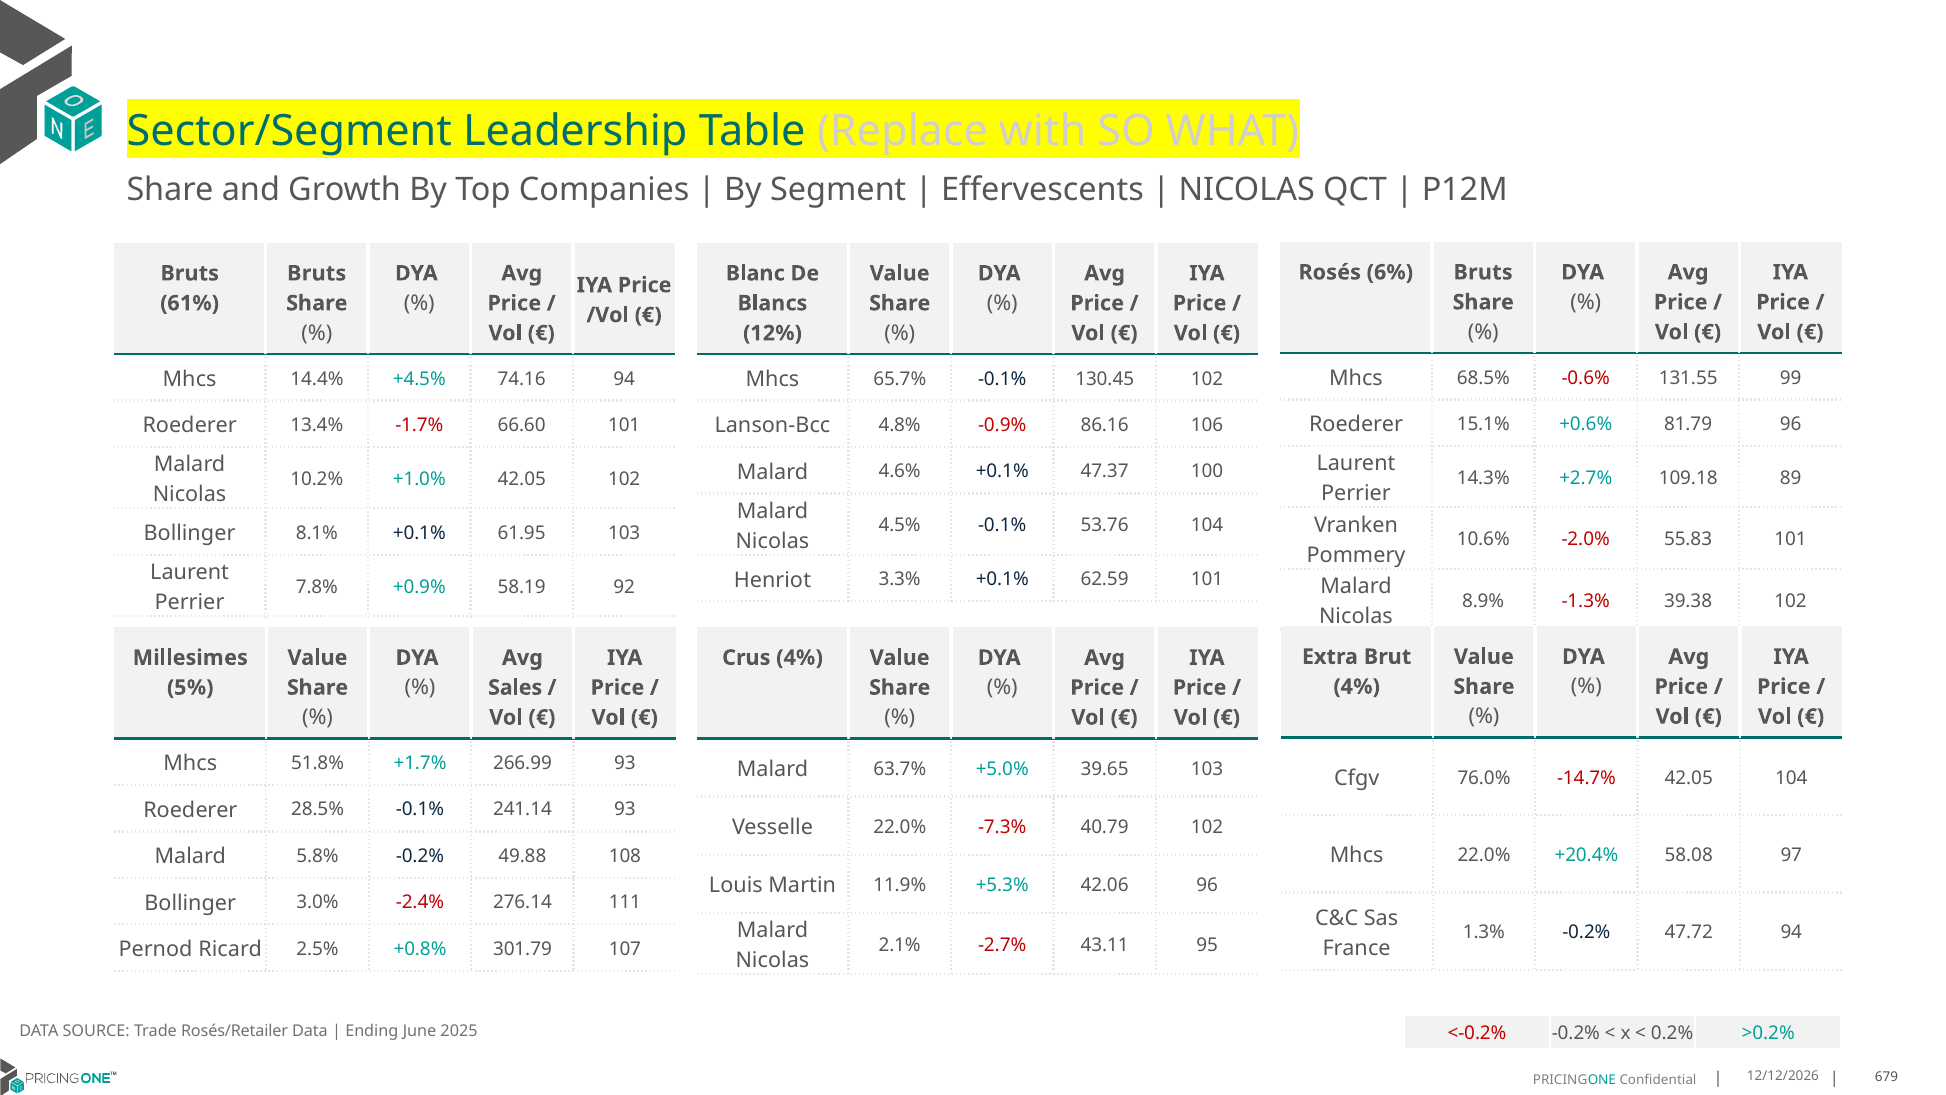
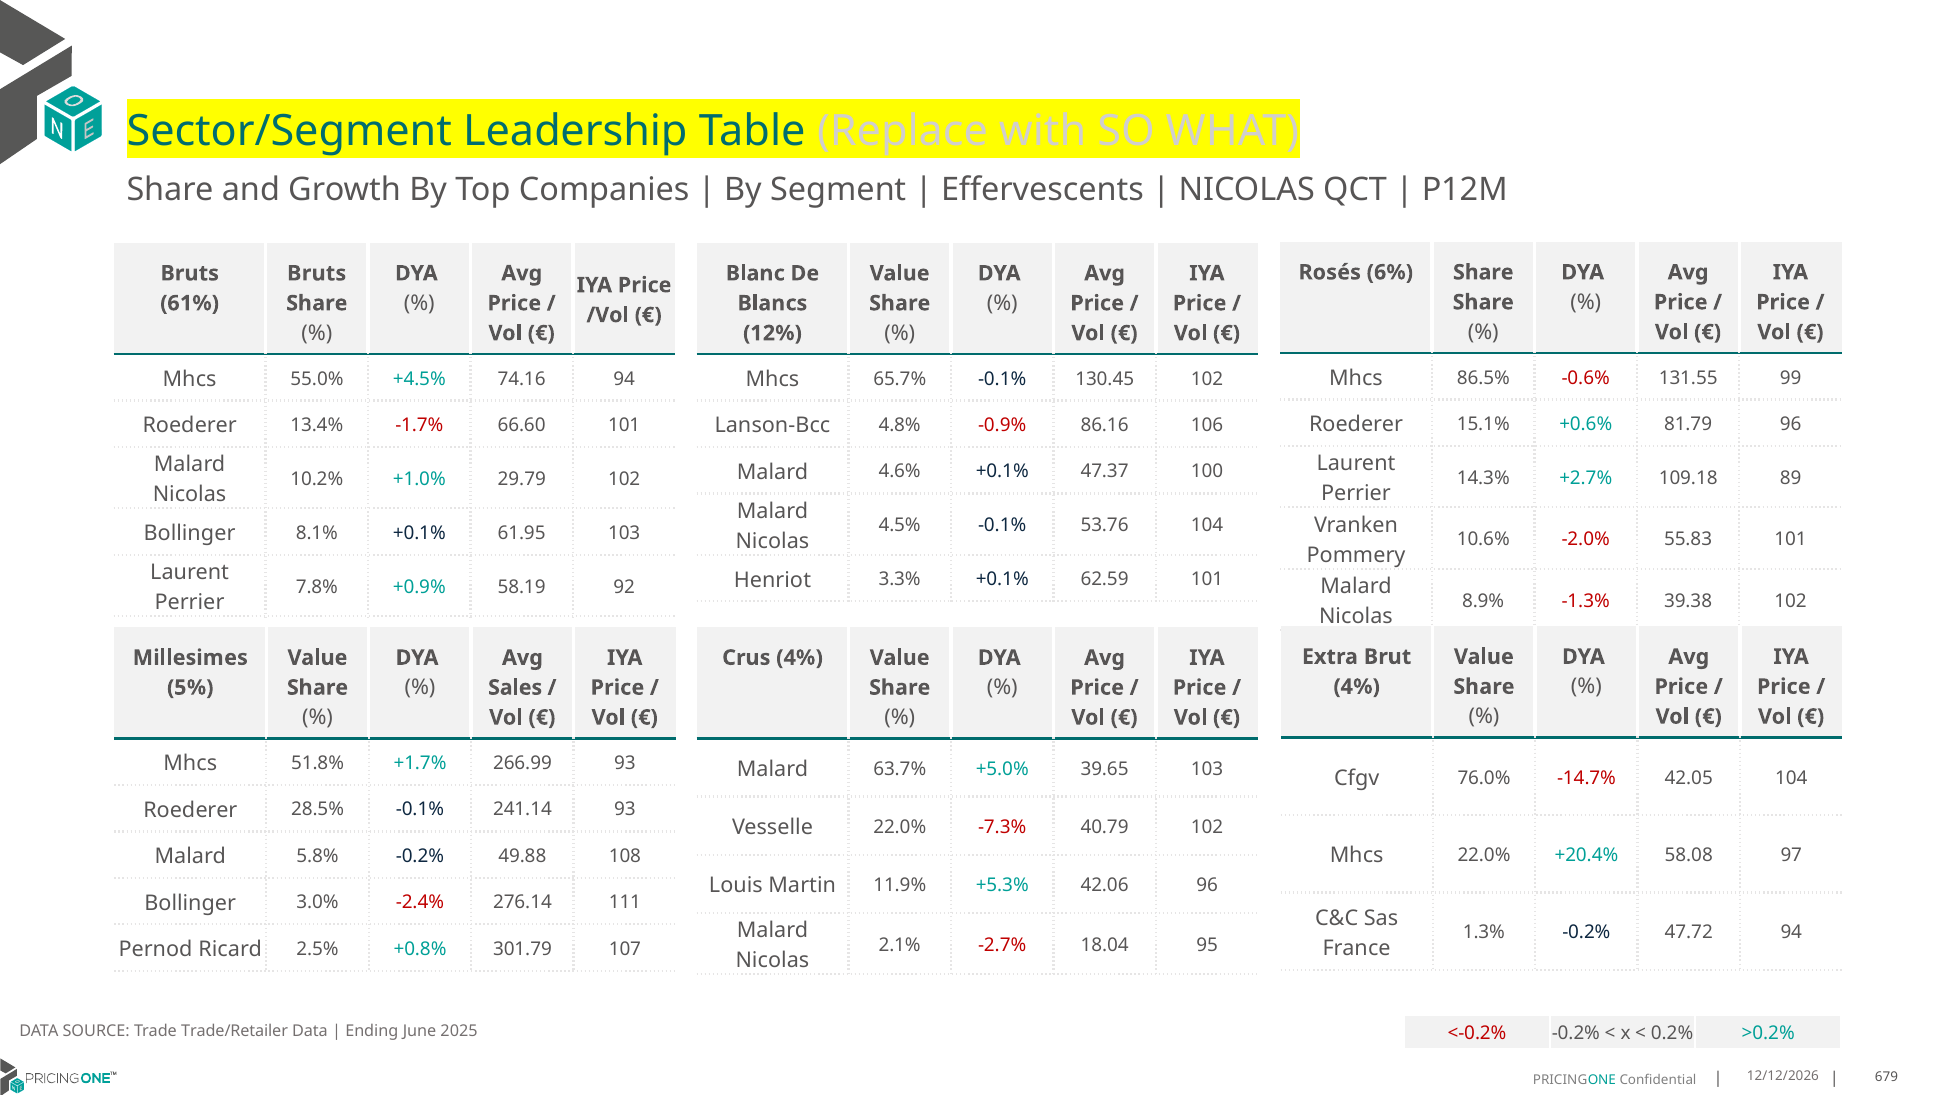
6% Bruts: Bruts -> Share
68.5%: 68.5% -> 86.5%
14.4%: 14.4% -> 55.0%
+1.0% 42.05: 42.05 -> 29.79
43.11: 43.11 -> 18.04
Rosés/Retailer: Rosés/Retailer -> Trade/Retailer
